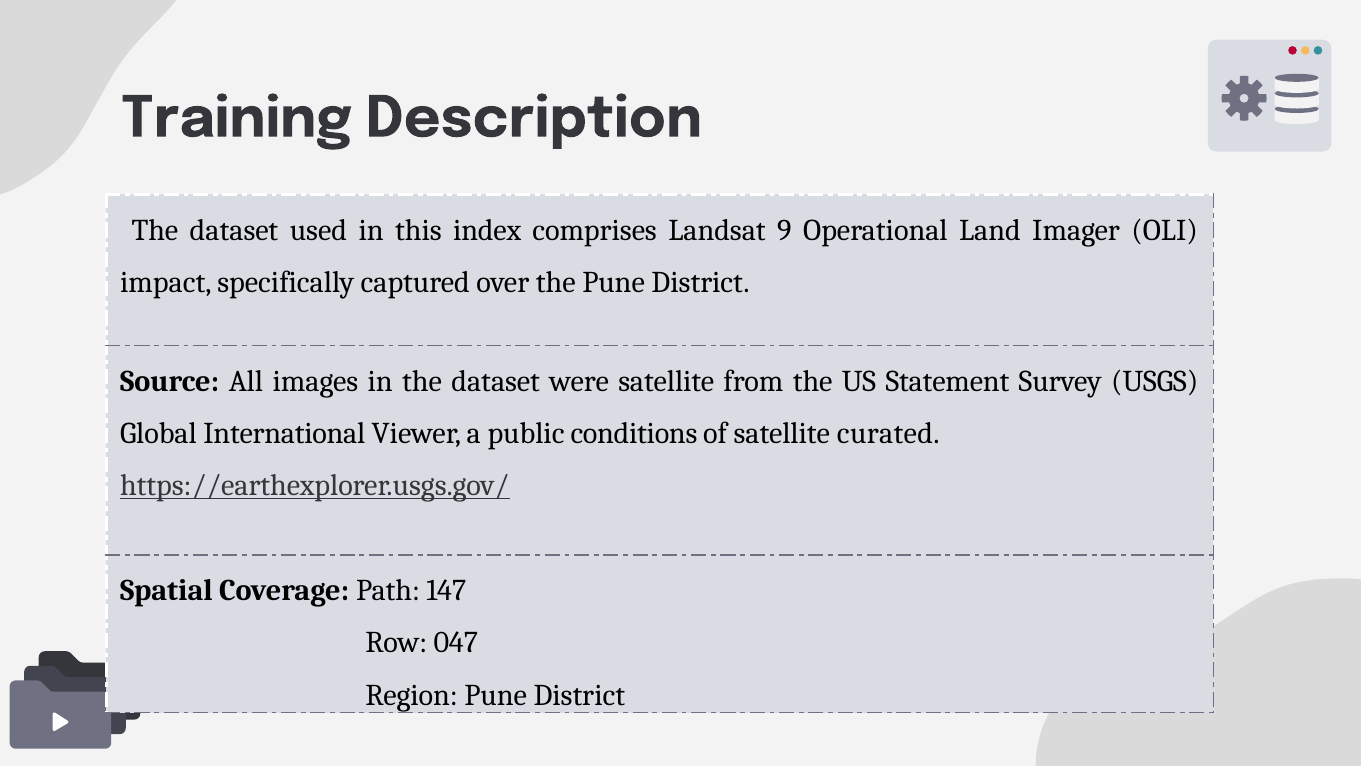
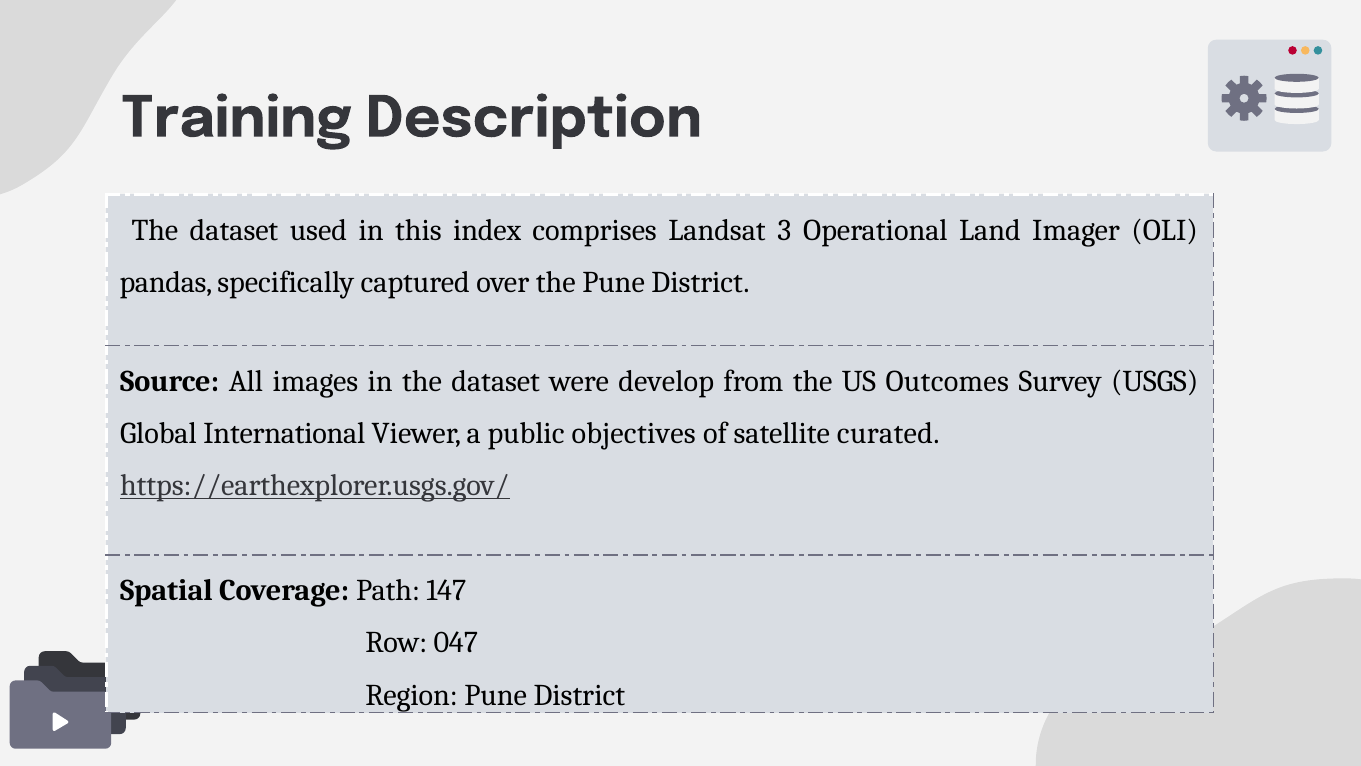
9: 9 -> 3
impact: impact -> pandas
were satellite: satellite -> develop
Statement: Statement -> Outcomes
conditions: conditions -> objectives
